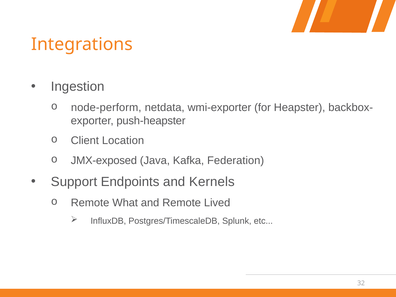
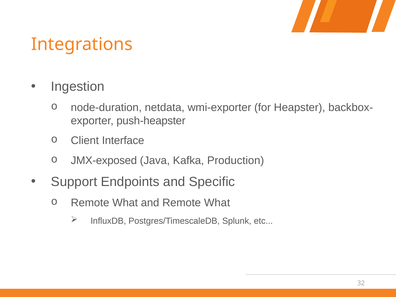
node-perform: node-perform -> node-duration
Location: Location -> Interface
Federation: Federation -> Production
Kernels: Kernels -> Specific
and Remote Lived: Lived -> What
